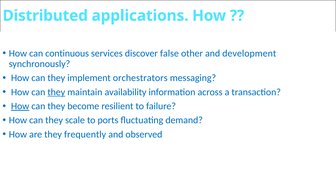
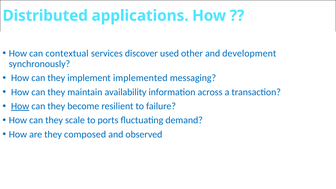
continuous: continuous -> contextual
false: false -> used
orchestrators: orchestrators -> implemented
they at (56, 92) underline: present -> none
frequently: frequently -> composed
